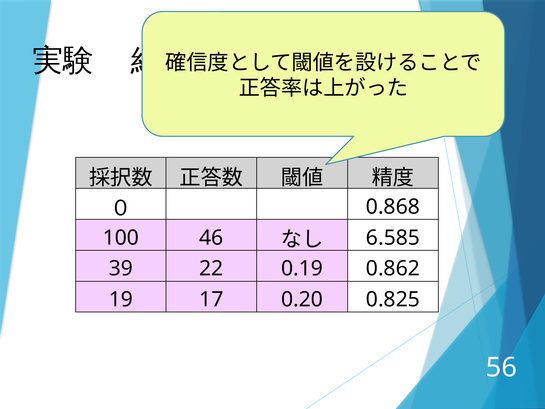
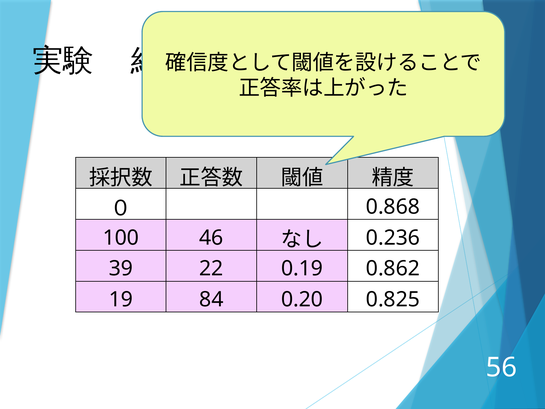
6.585: 6.585 -> 0.236
17: 17 -> 84
